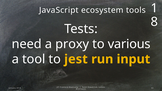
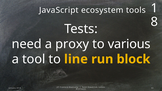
jest: jest -> line
input: input -> block
